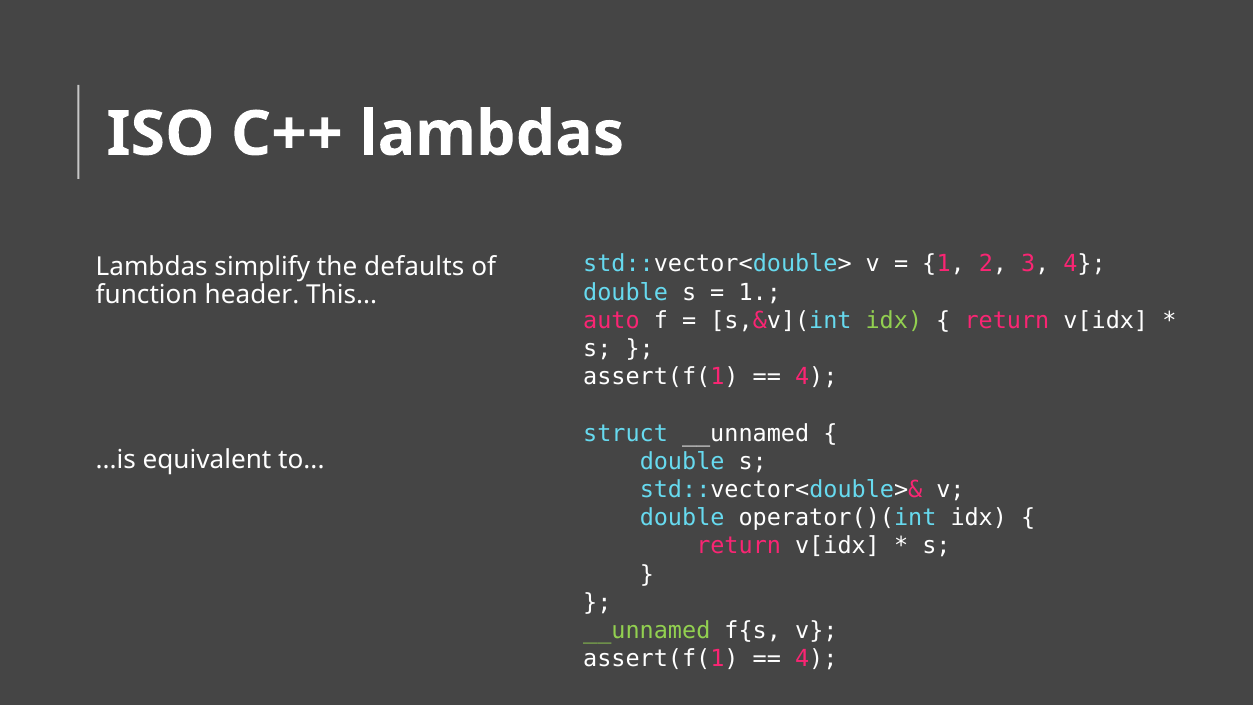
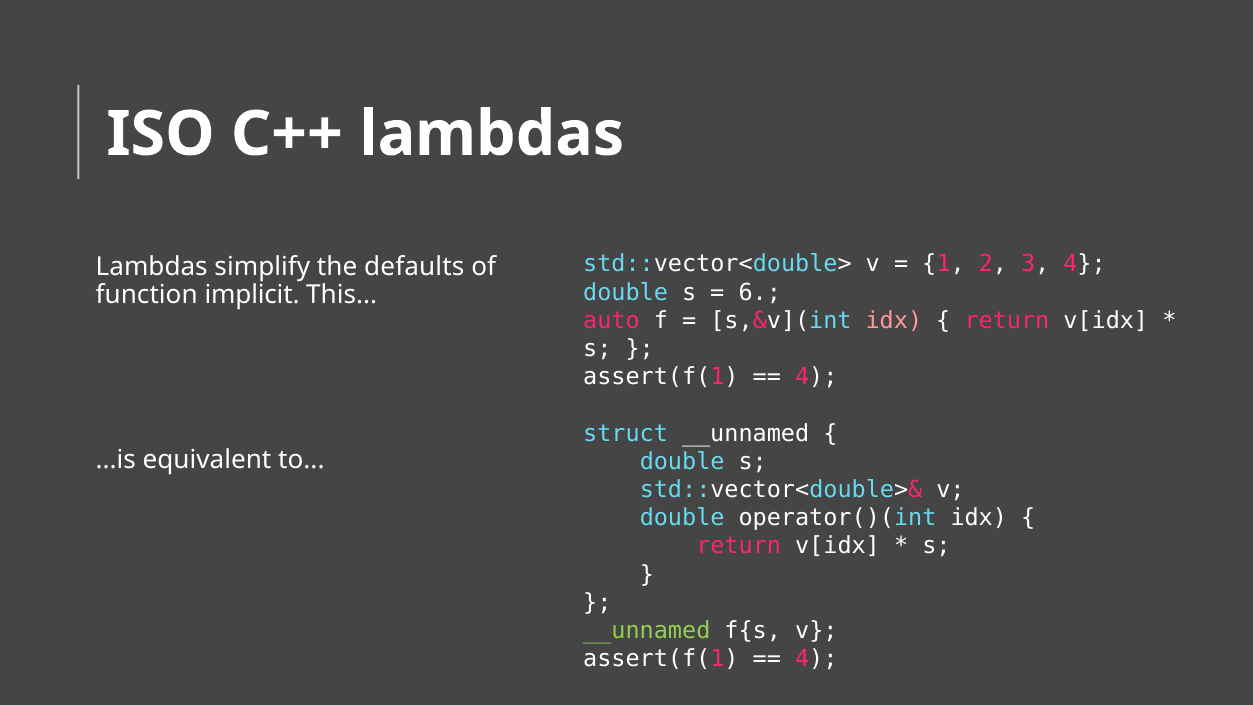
1 at (760, 292): 1 -> 6
header: header -> implicit
idx at (894, 320) colour: light green -> pink
